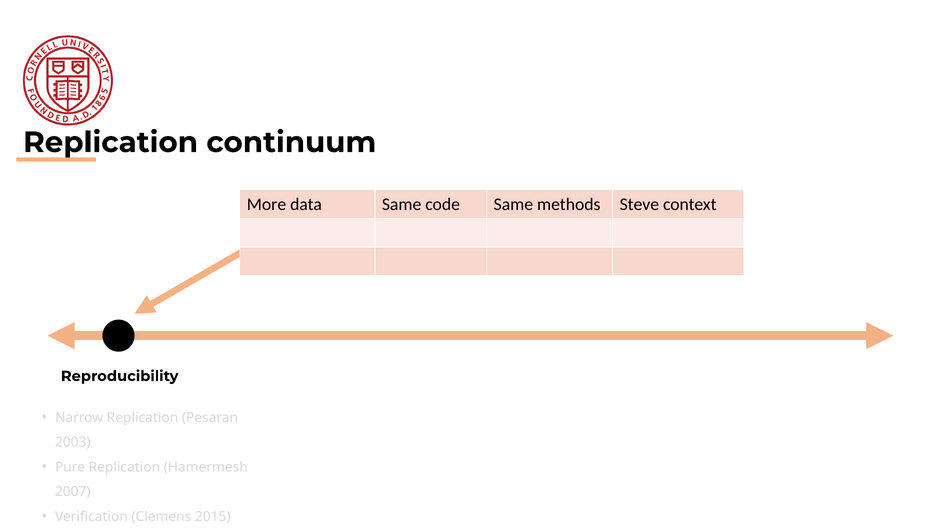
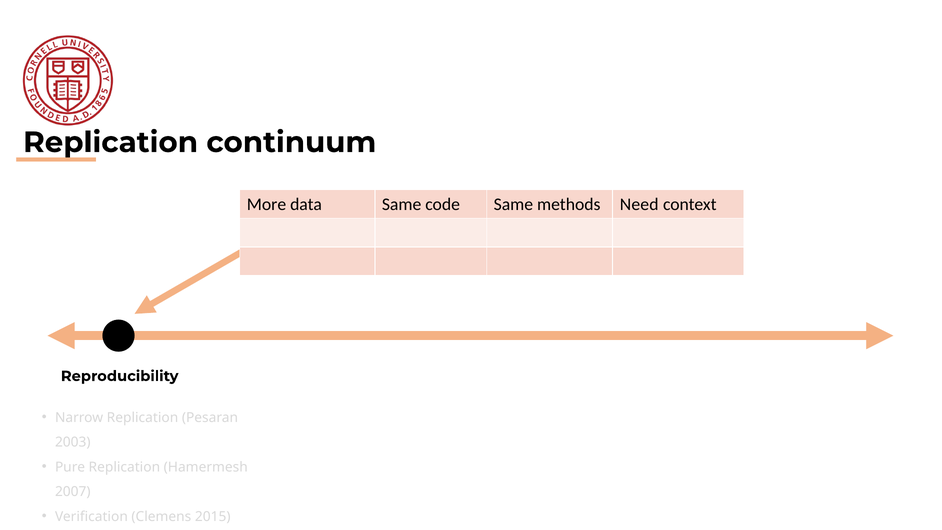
Steve: Steve -> Need
